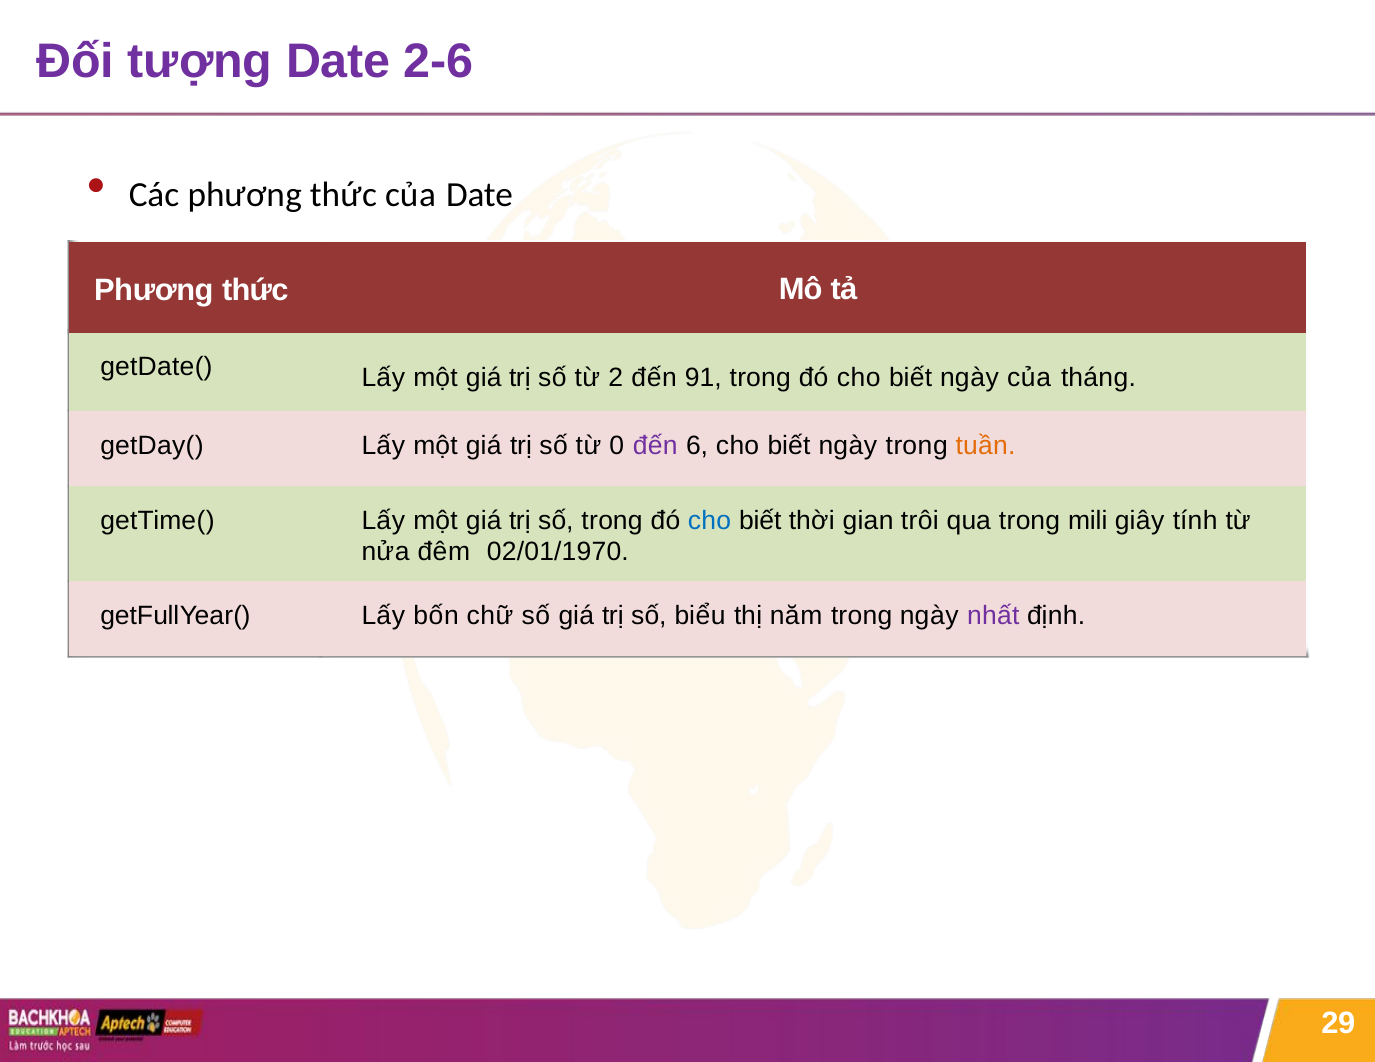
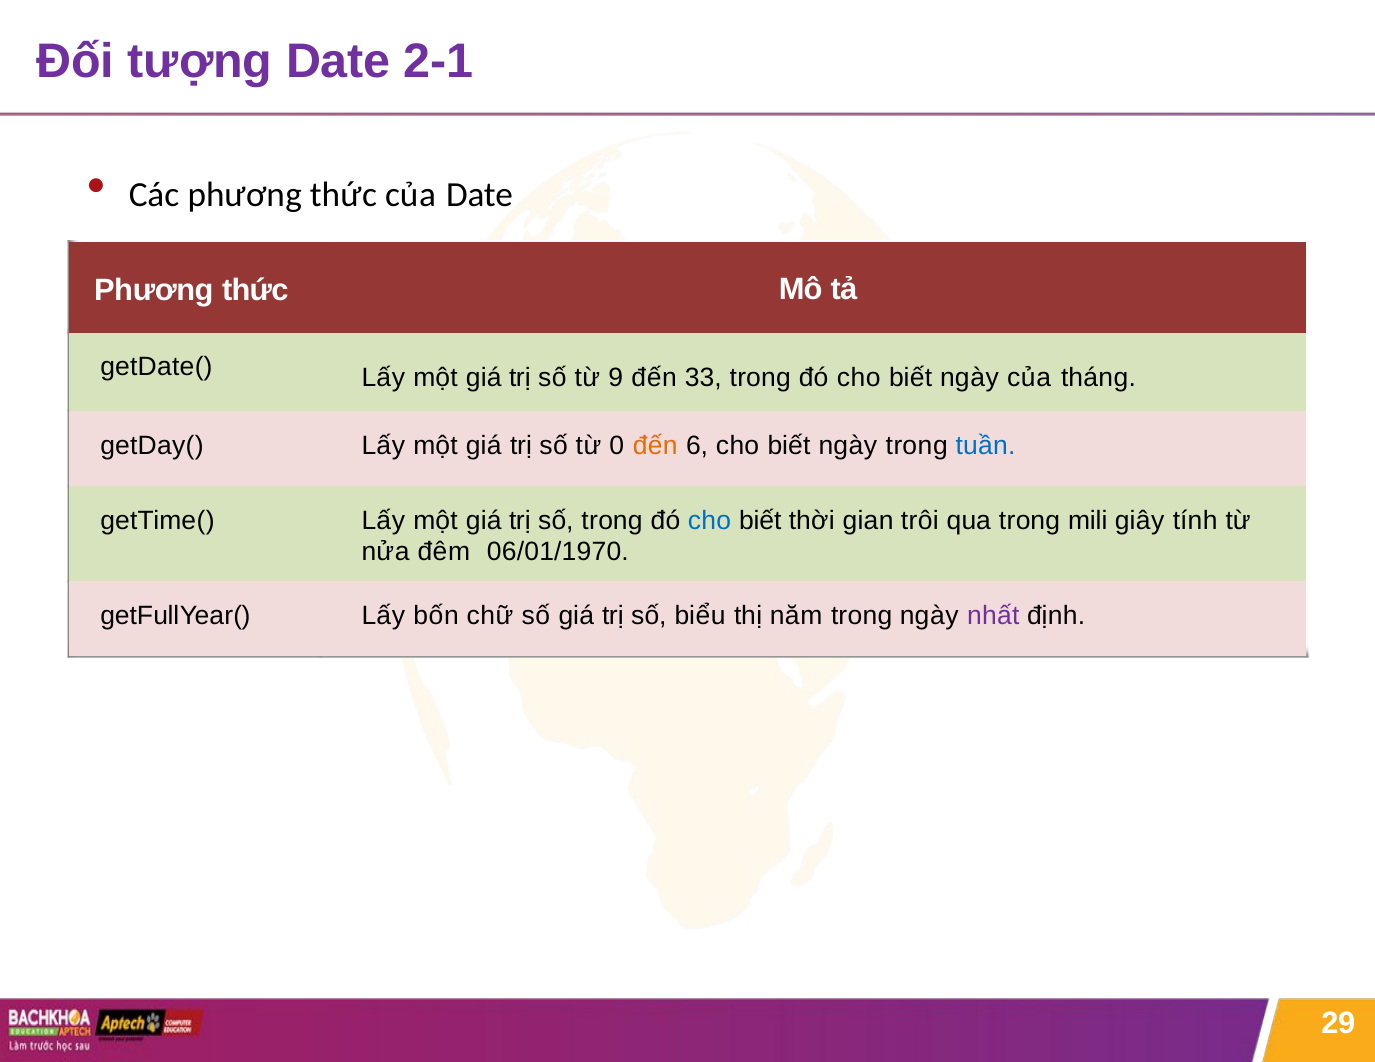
2-6: 2-6 -> 2-1
2: 2 -> 9
91: 91 -> 33
đến at (655, 446) colour: purple -> orange
tuần colour: orange -> blue
02/01/1970: 02/01/1970 -> 06/01/1970
